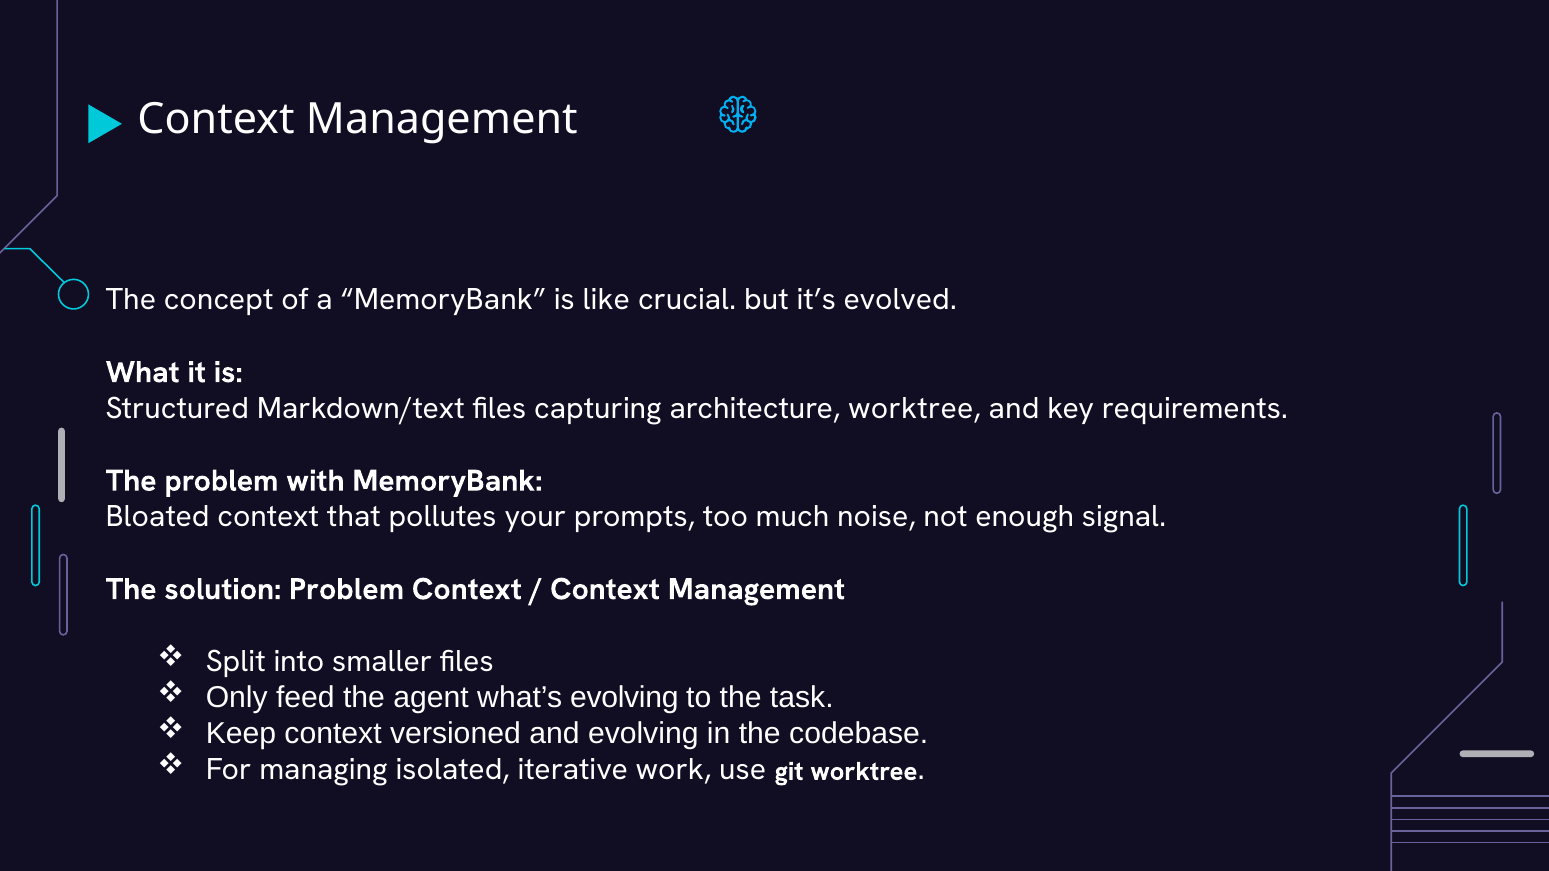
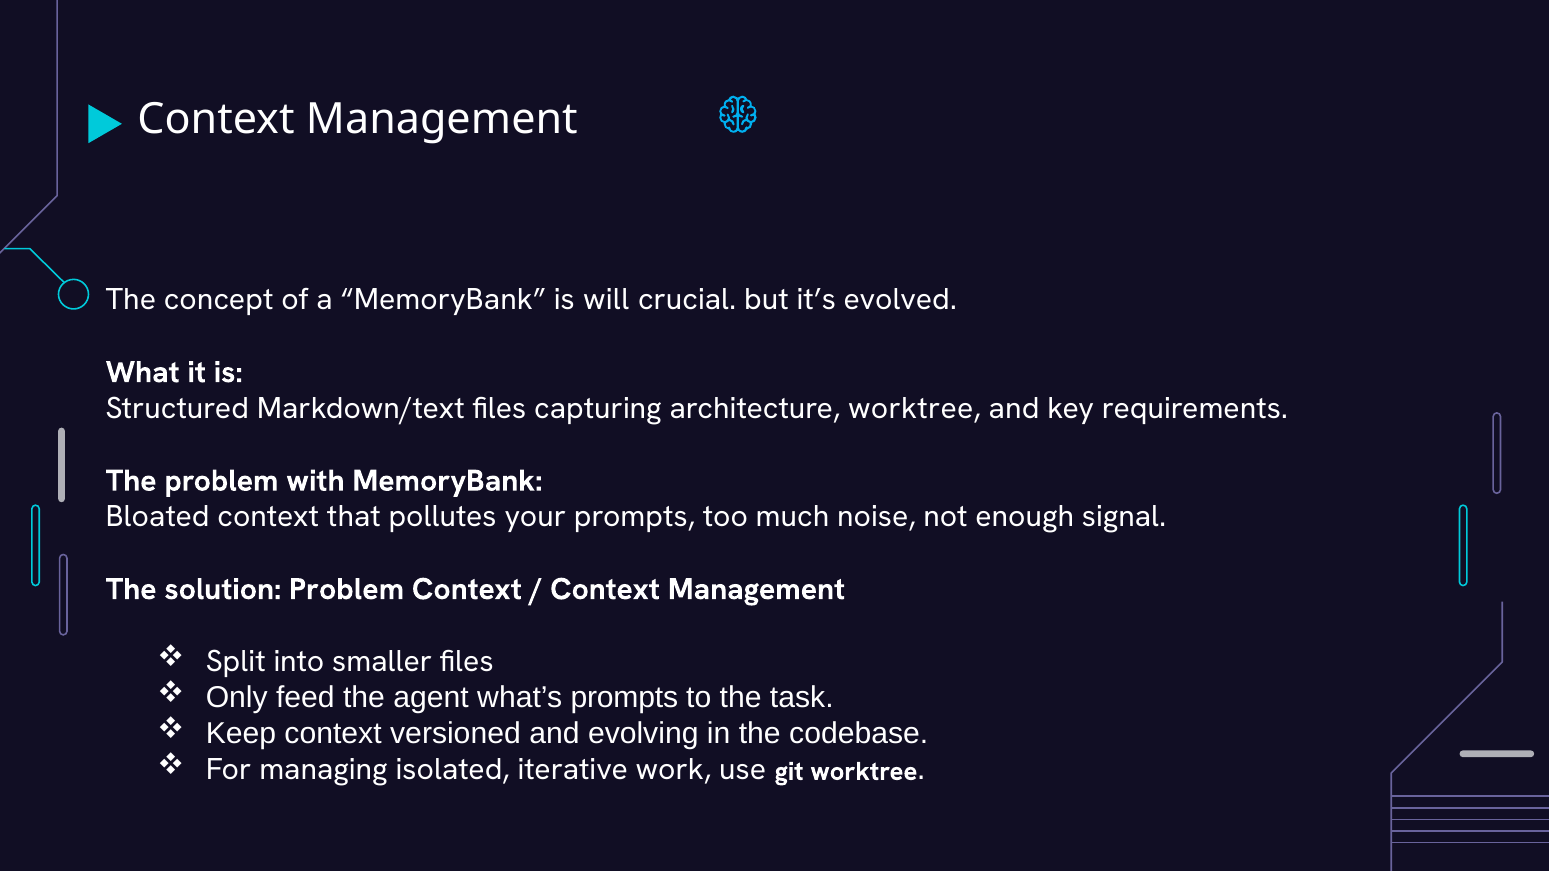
like: like -> will
what’s evolving: evolving -> prompts
